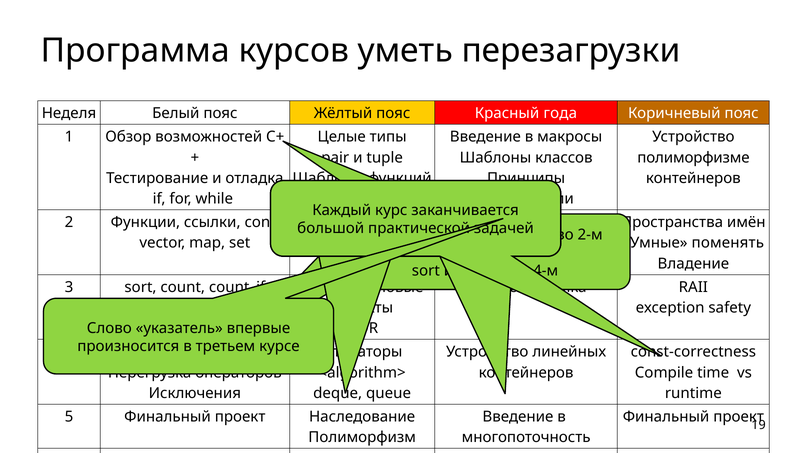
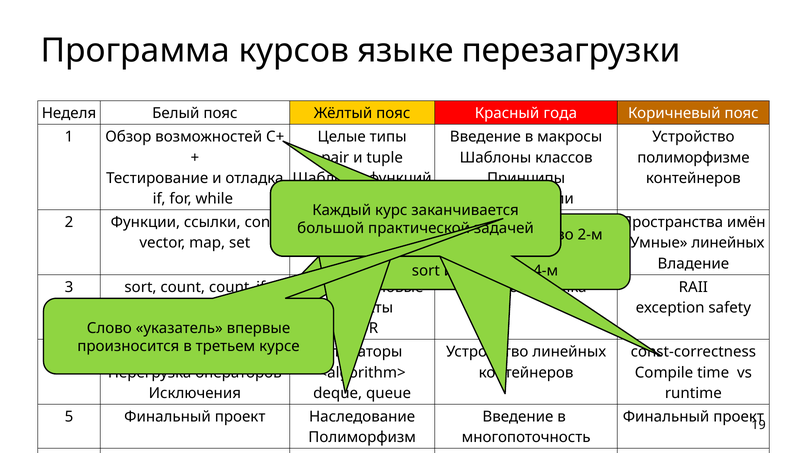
уметь: уметь -> языке
поменять at (728, 243): поменять -> линейных
